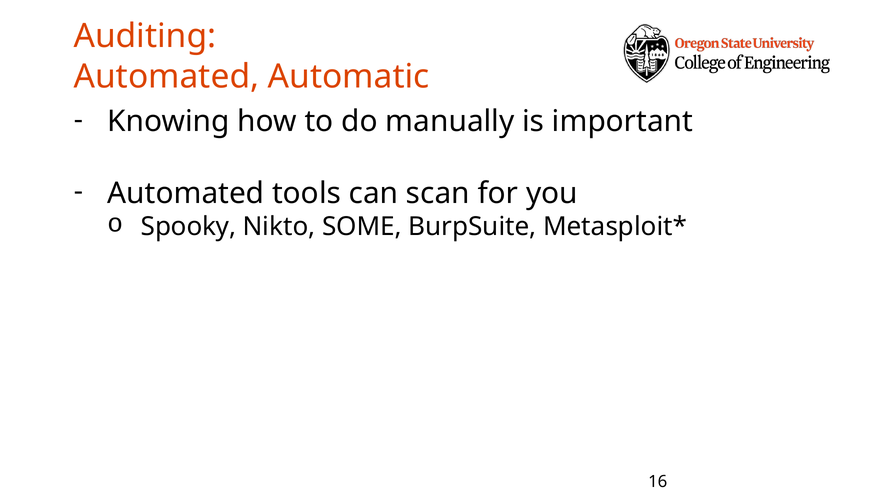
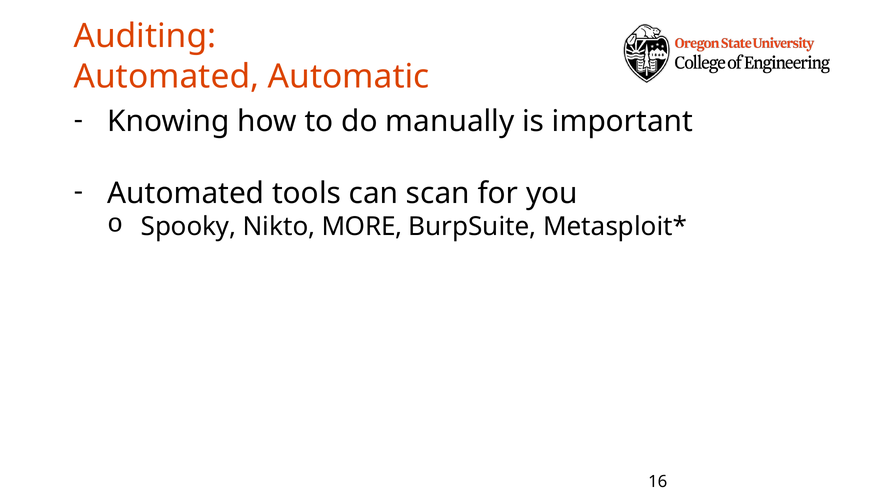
SOME: SOME -> MORE
